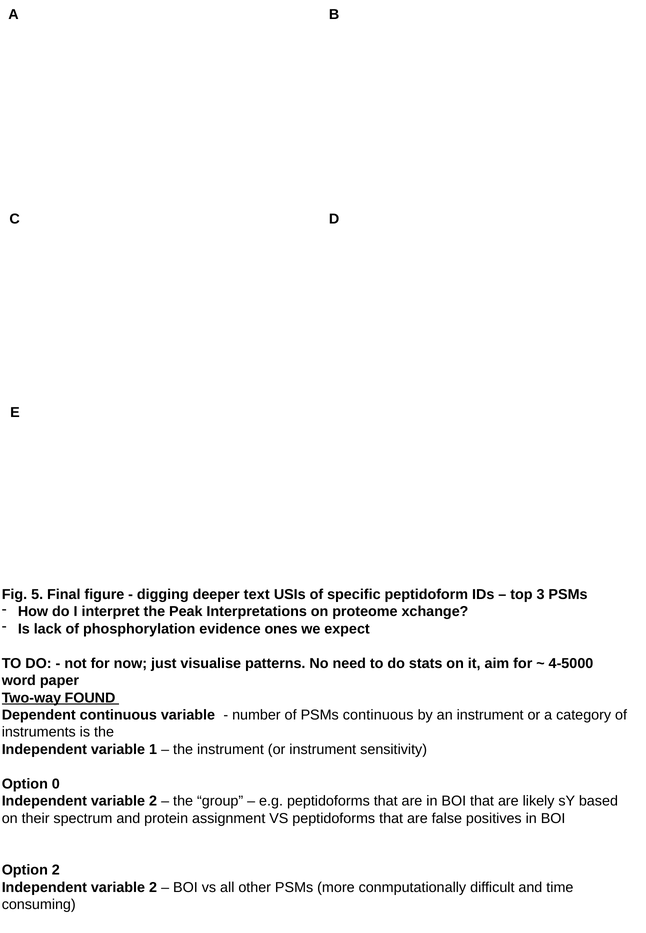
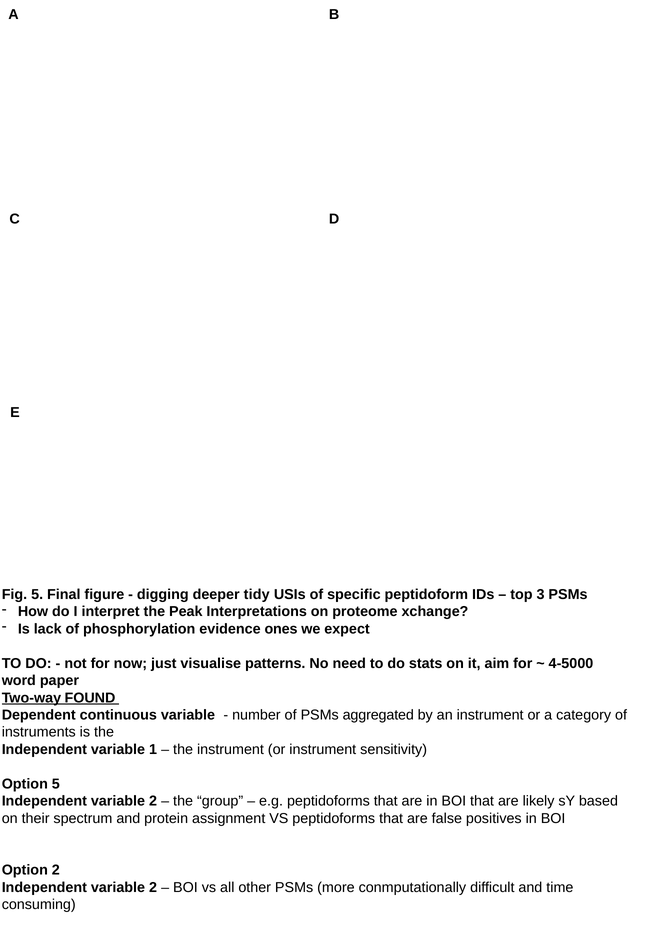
text: text -> tidy
PSMs continuous: continuous -> aggregated
Option 0: 0 -> 5
